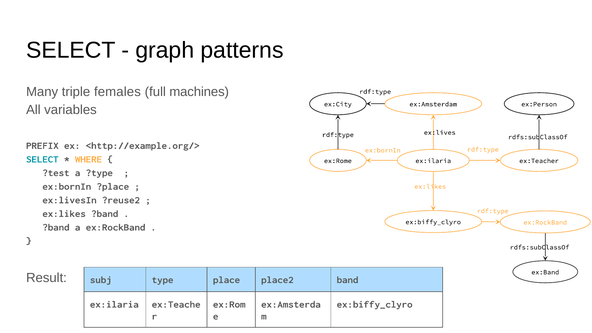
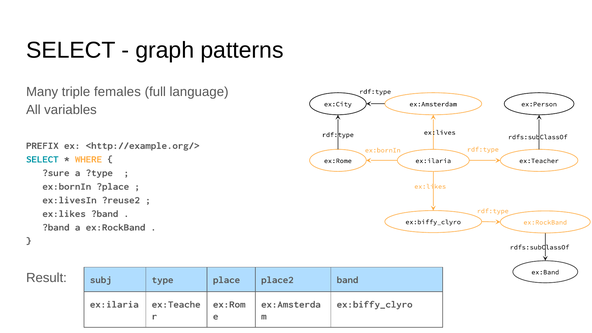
machines: machines -> language
?test: ?test -> ?sure
